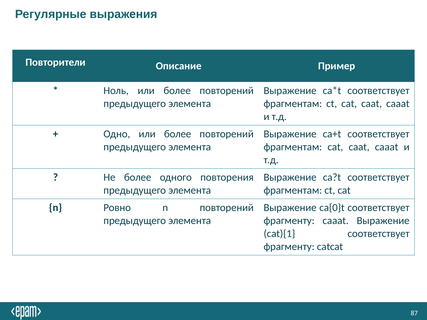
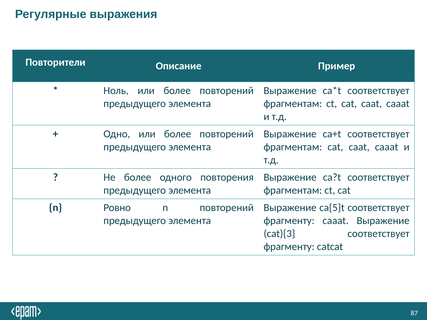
ca{0}t: ca{0}t -> ca{5}t
cat){1: cat){1 -> cat){3
